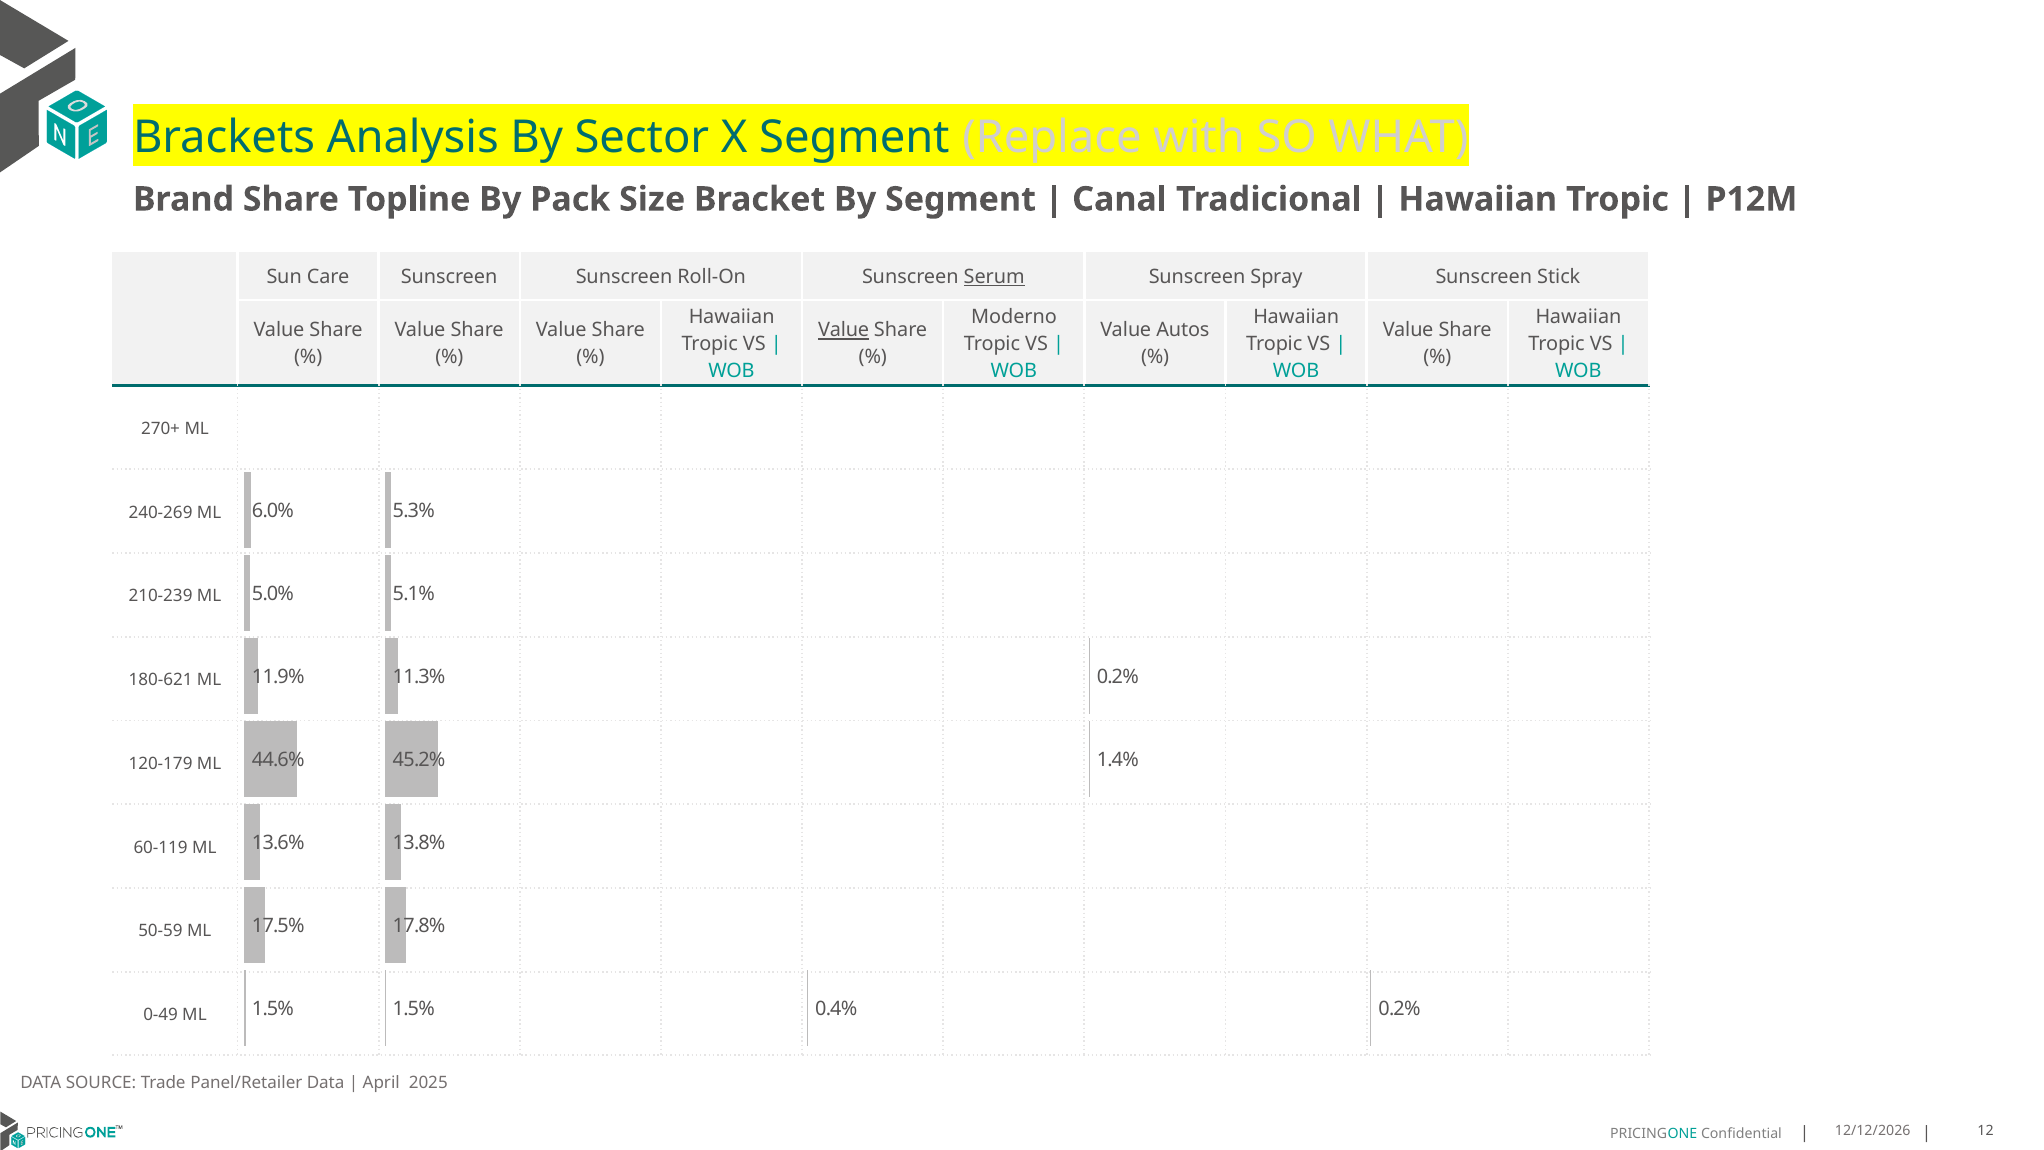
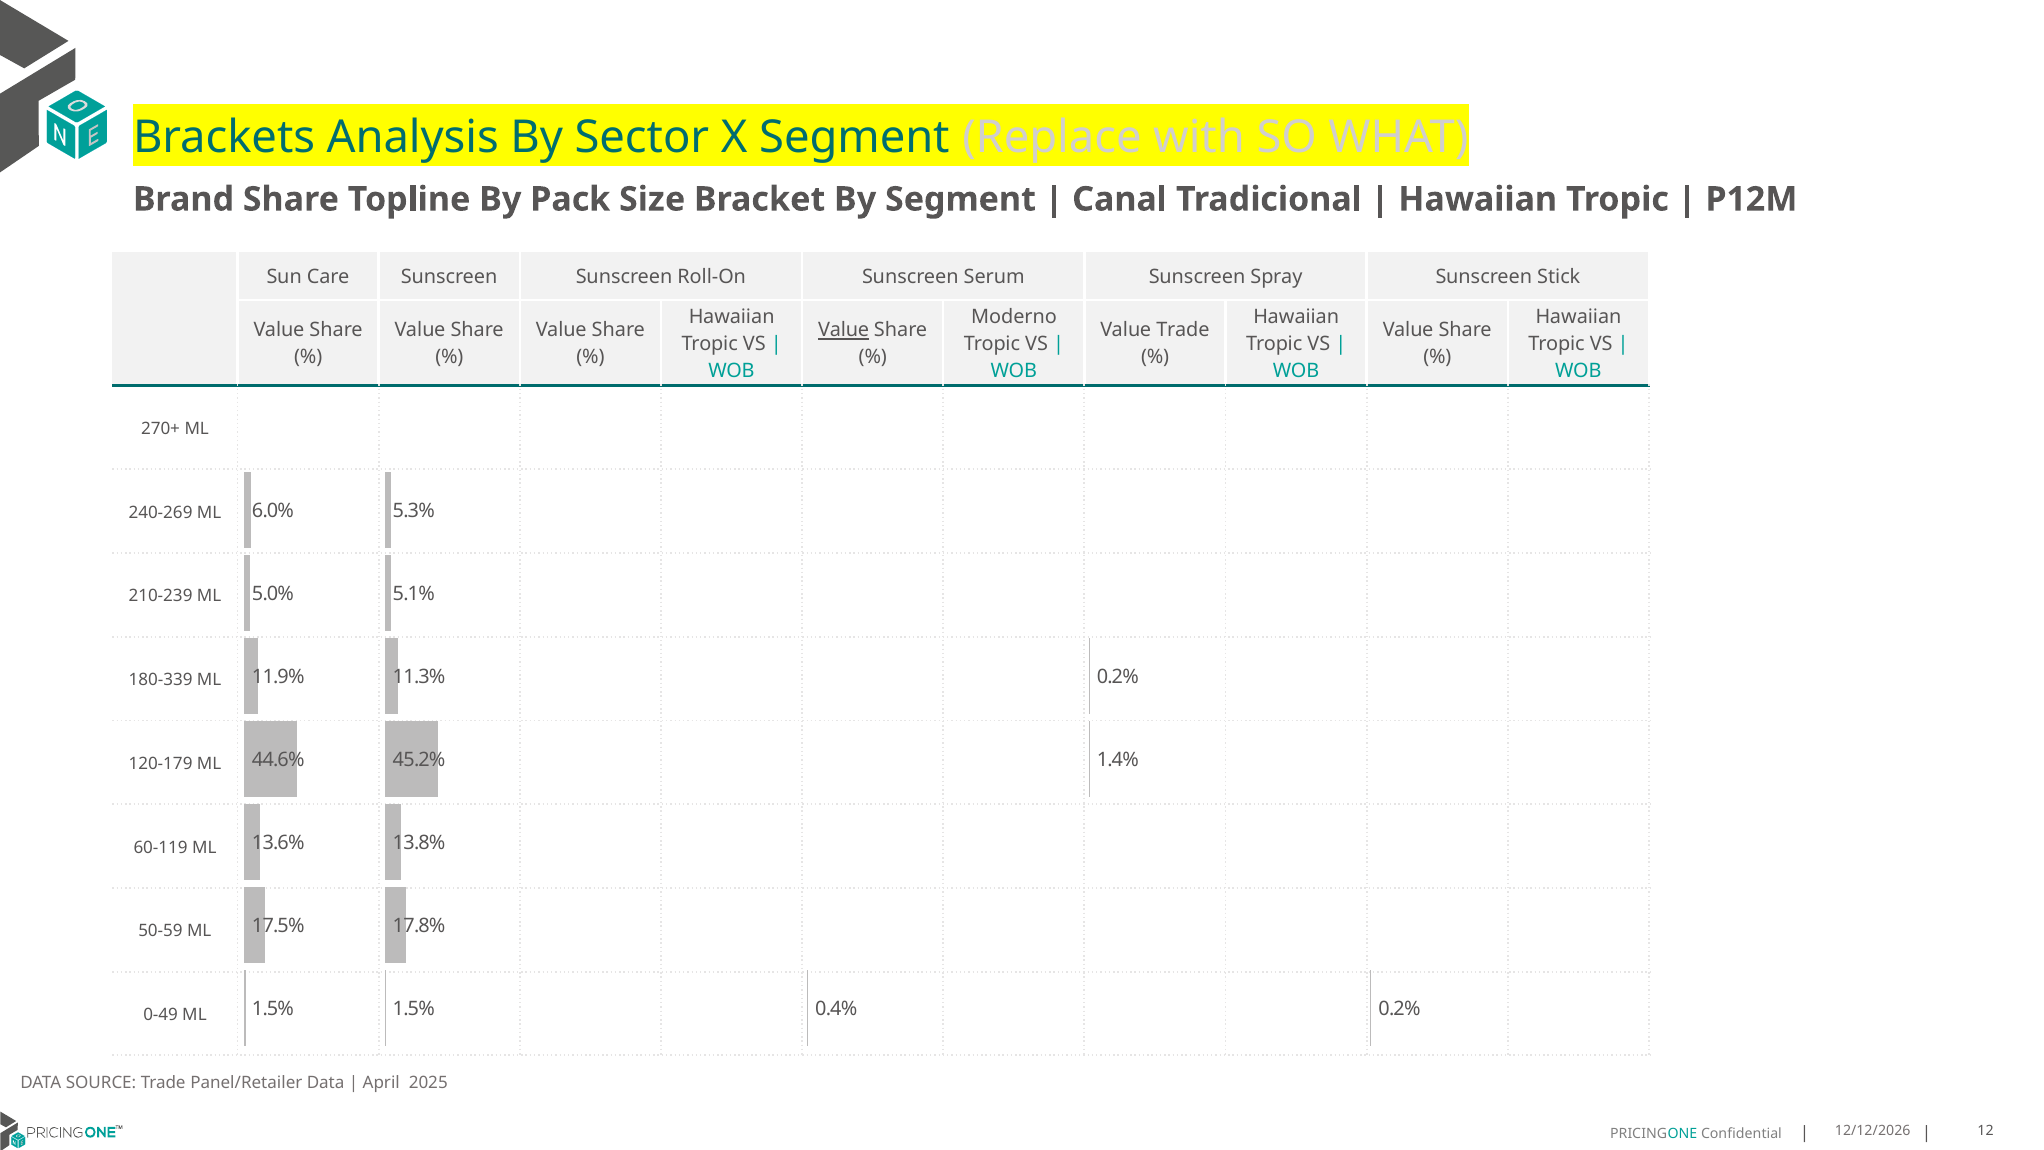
Serum underline: present -> none
Value Autos: Autos -> Trade
180-621: 180-621 -> 180-339
